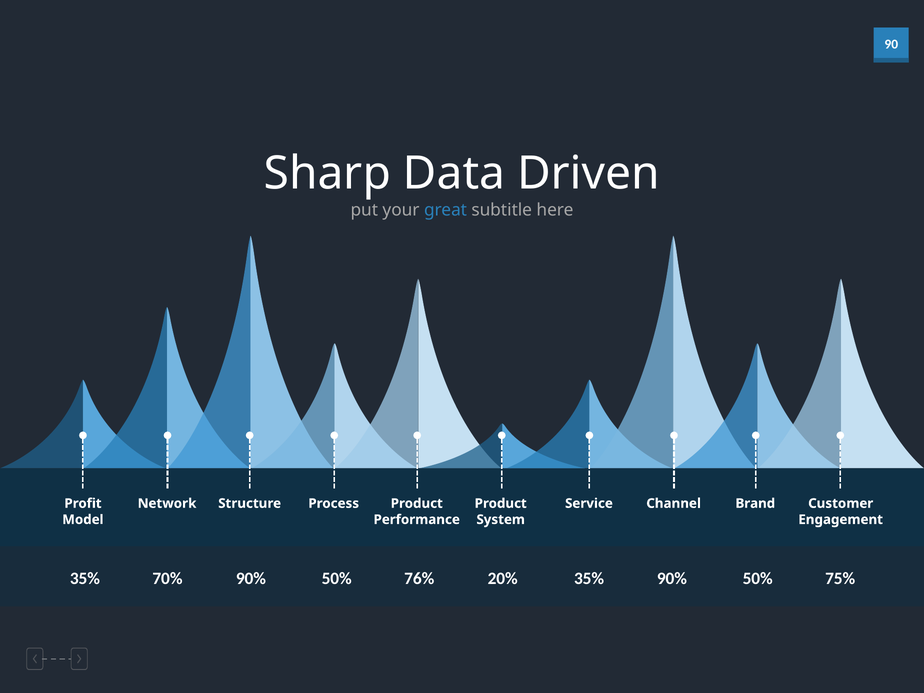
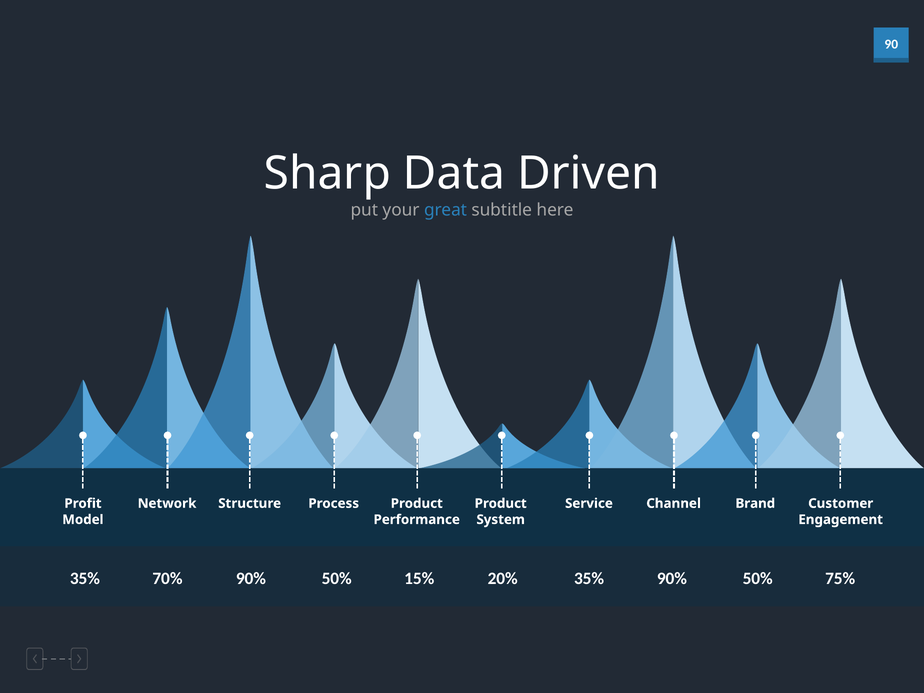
76%: 76% -> 15%
